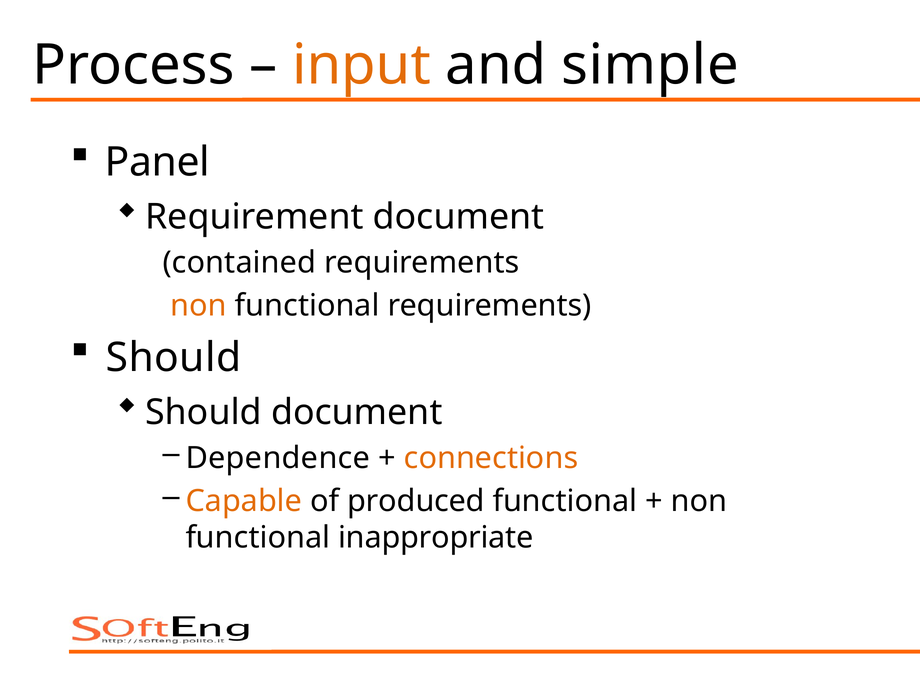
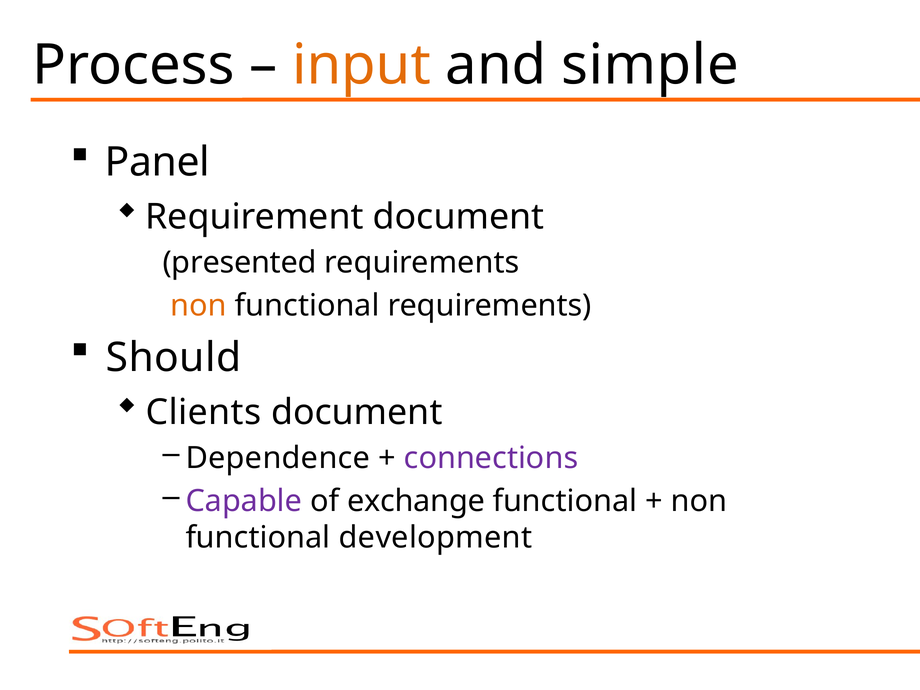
contained: contained -> presented
Should at (204, 412): Should -> Clients
connections colour: orange -> purple
Capable colour: orange -> purple
produced: produced -> exchange
inappropriate: inappropriate -> development
